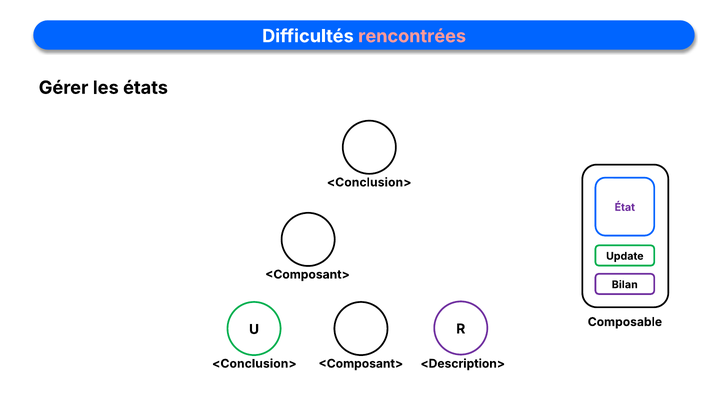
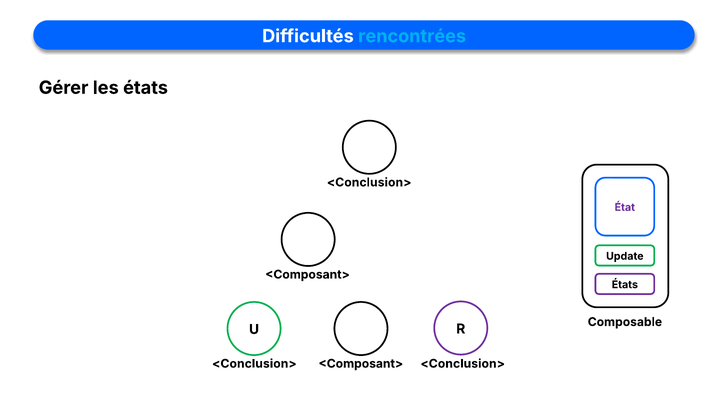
rencontrées colour: pink -> light blue
Bilan at (625, 284): Bilan -> États
<Description> at (463, 363): <Description> -> <Conclusion>
